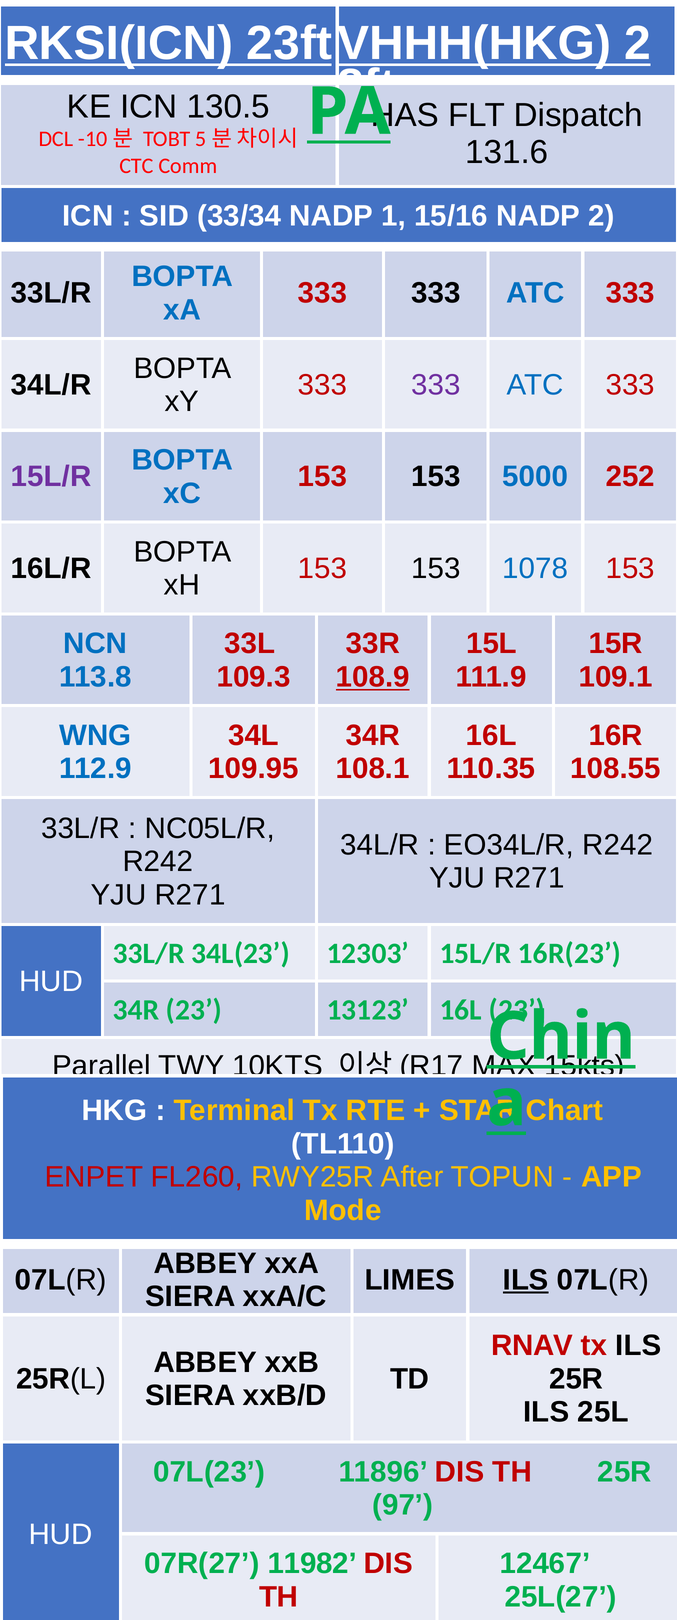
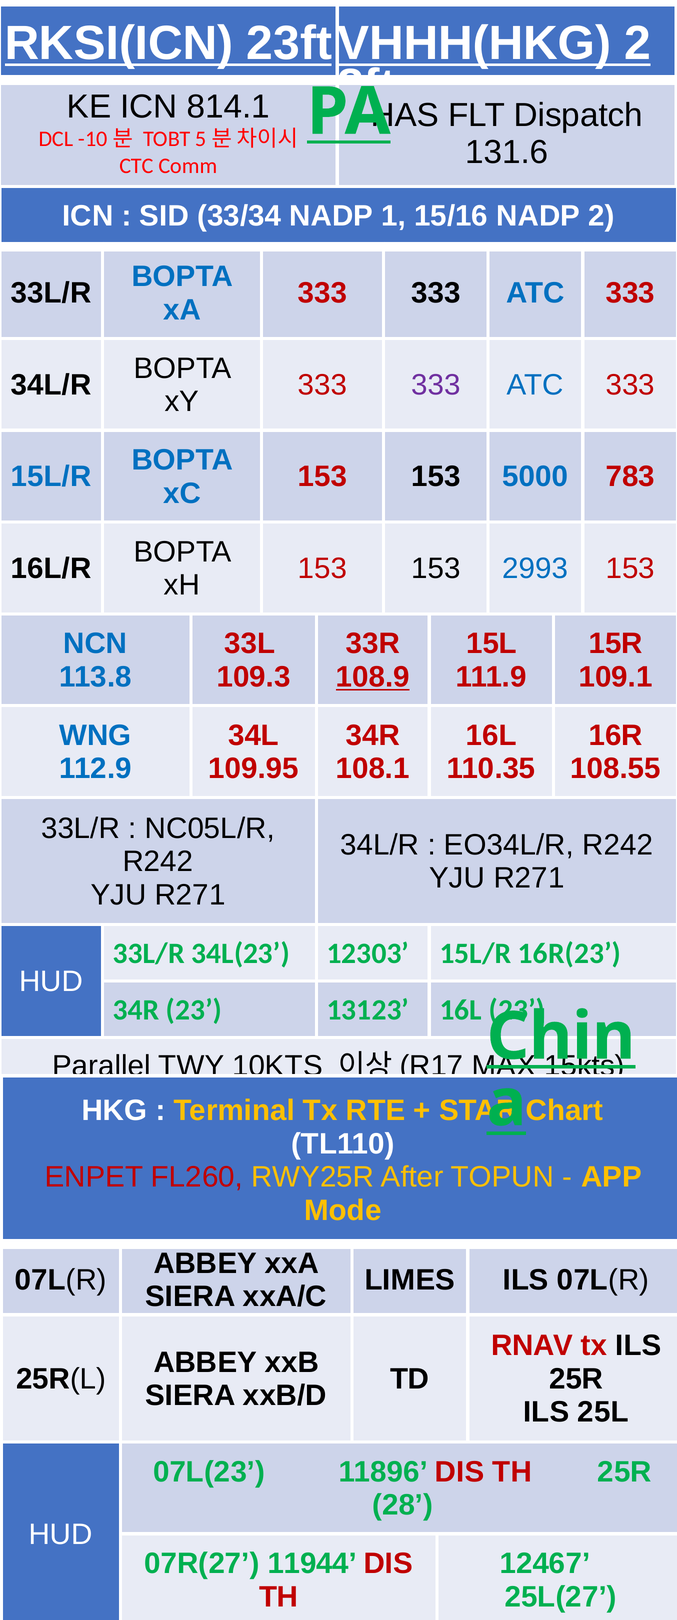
130.5: 130.5 -> 814.1
15L/R at (51, 477) colour: purple -> blue
252: 252 -> 783
1078: 1078 -> 2993
ILS at (526, 1280) underline: present -> none
97: 97 -> 28
11982: 11982 -> 11944
